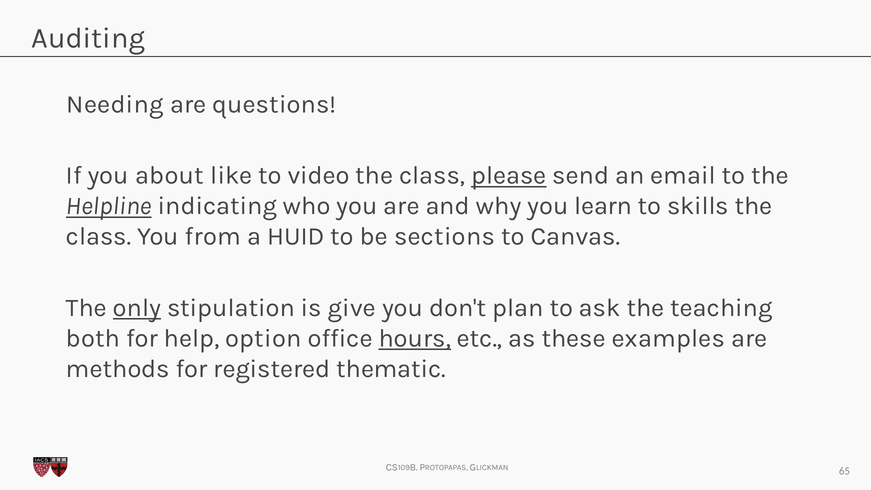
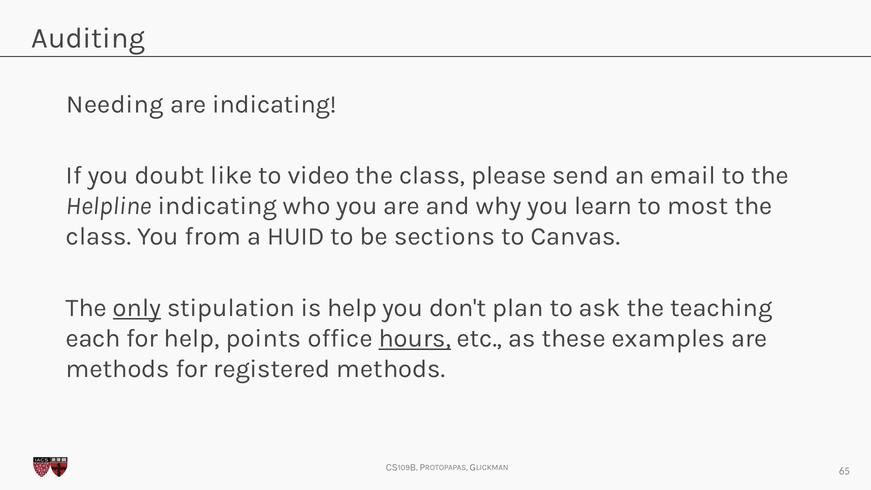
are questions: questions -> indicating
about: about -> doubt
please underline: present -> none
Helpline underline: present -> none
skills: skills -> most
is give: give -> help
both: both -> each
option: option -> points
registered thematic: thematic -> methods
